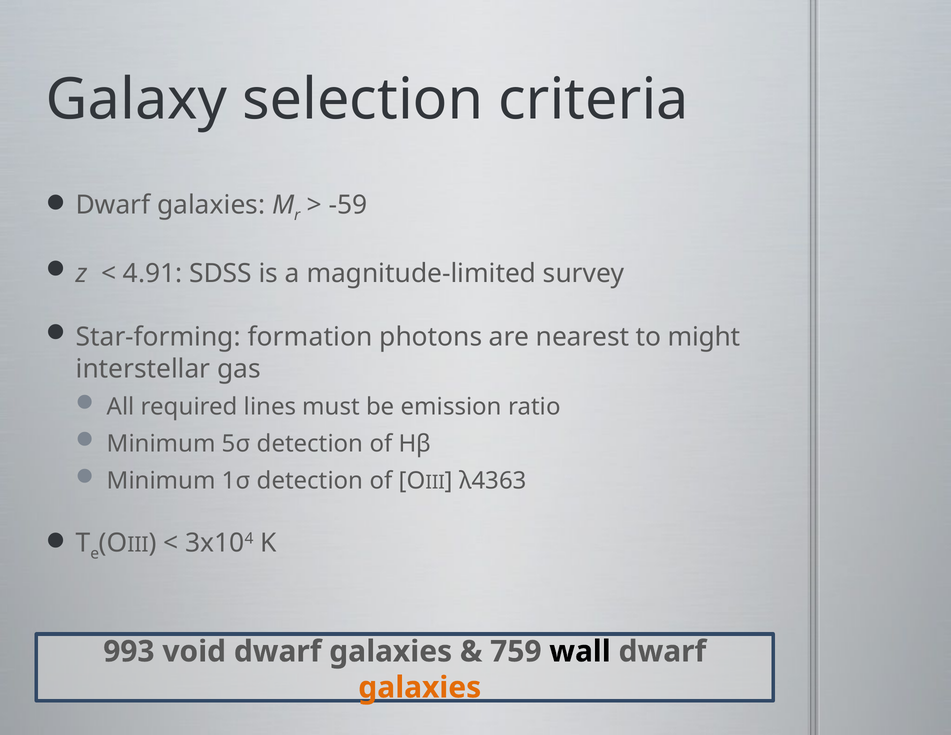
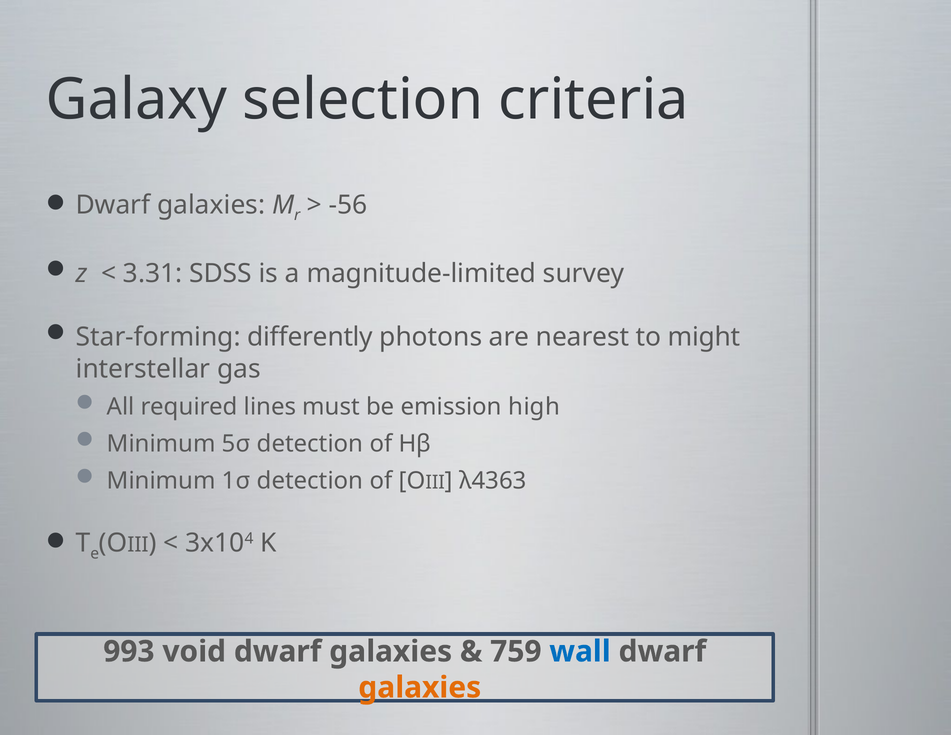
-59: -59 -> -56
4.91: 4.91 -> 3.31
formation: formation -> differently
ratio: ratio -> high
wall colour: black -> blue
